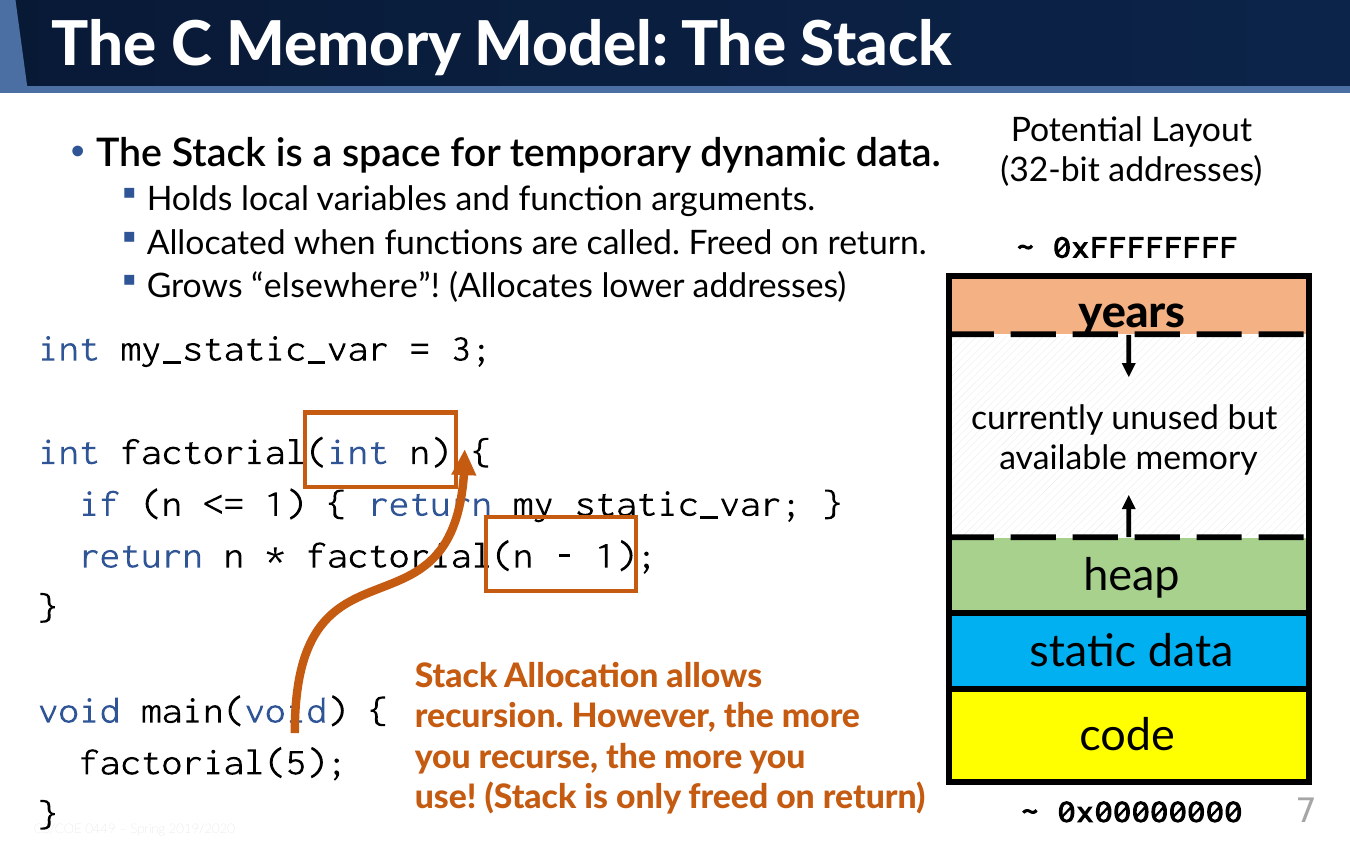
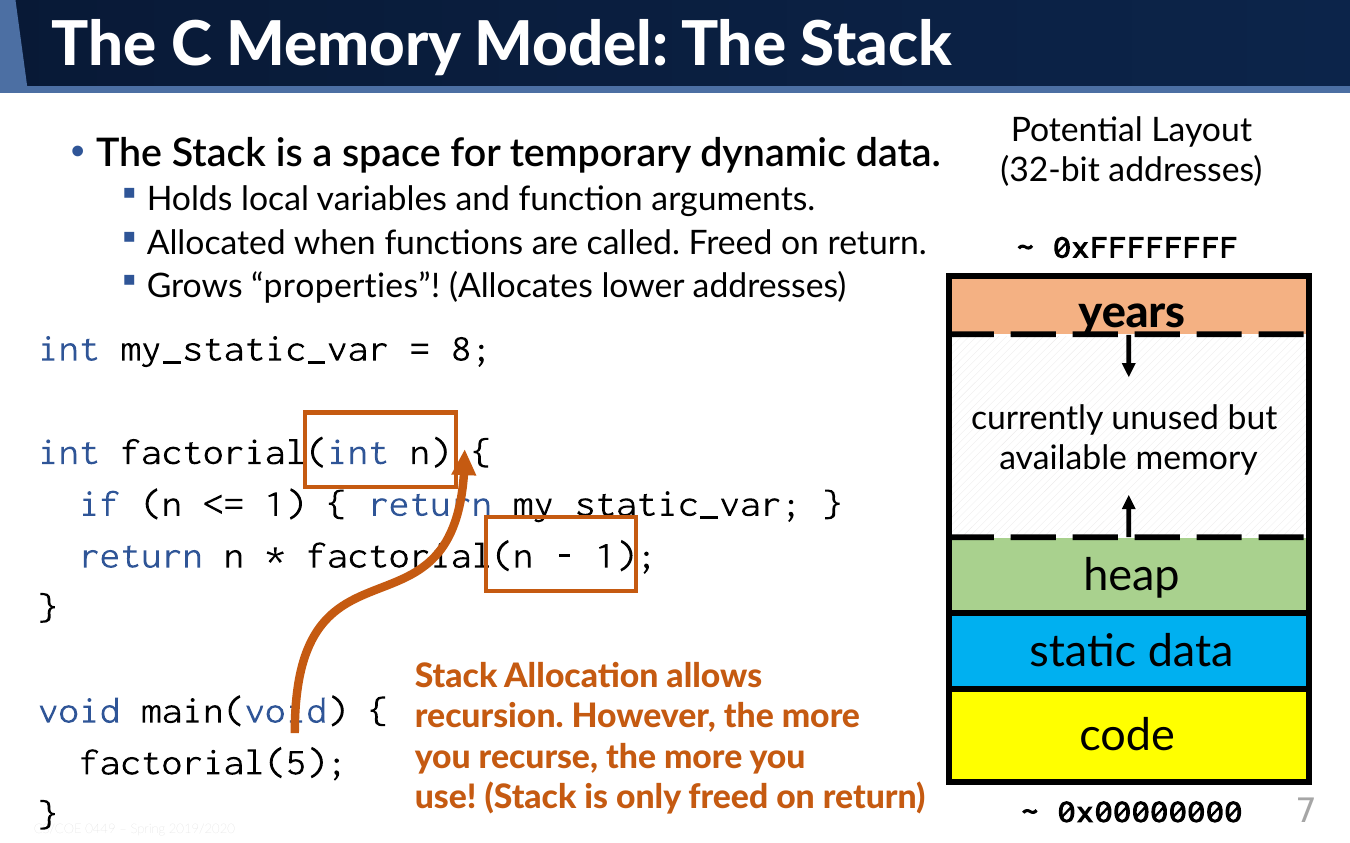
elsewhere: elsewhere -> properties
3: 3 -> 8
